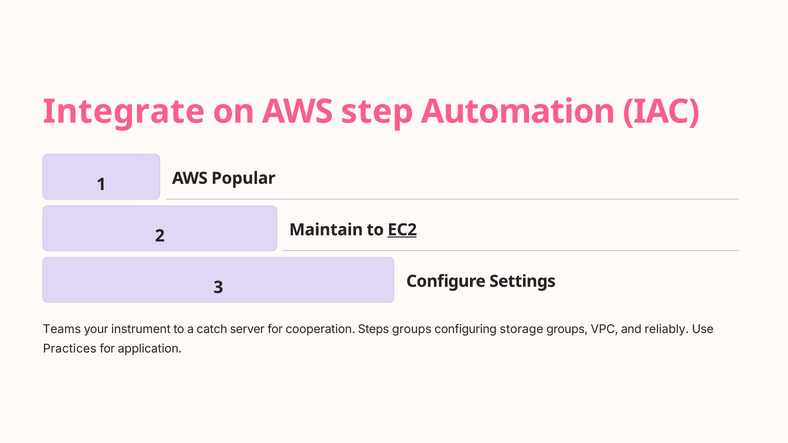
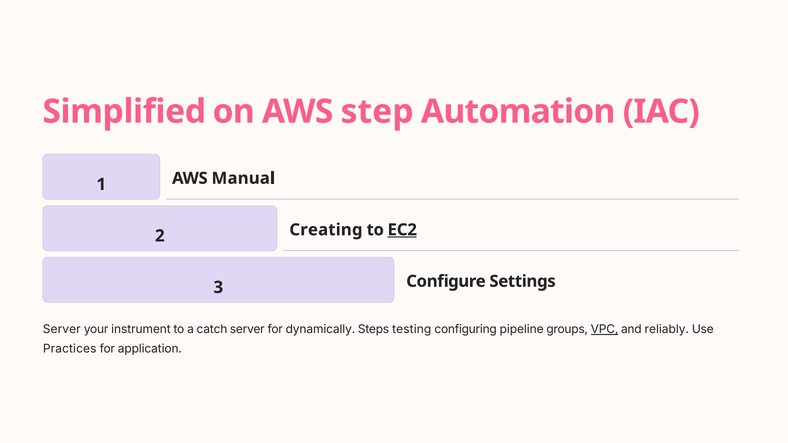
Integrate: Integrate -> Simplified
Popular: Popular -> Manual
Maintain: Maintain -> Creating
Teams at (62, 330): Teams -> Server
cooperation: cooperation -> dynamically
Steps groups: groups -> testing
storage: storage -> pipeline
VPC underline: none -> present
